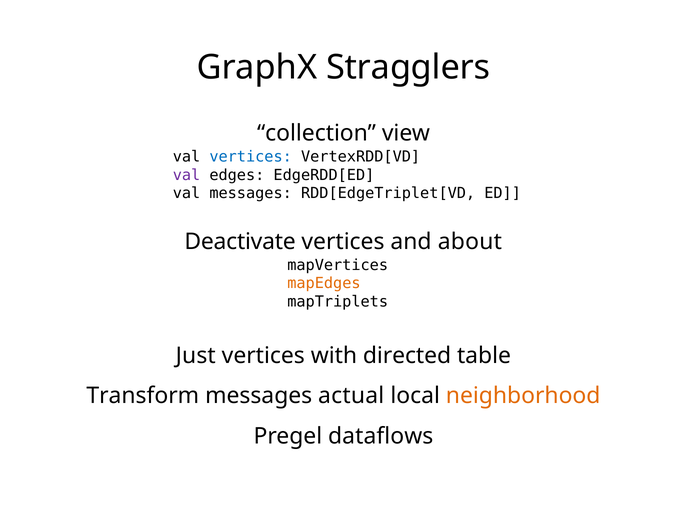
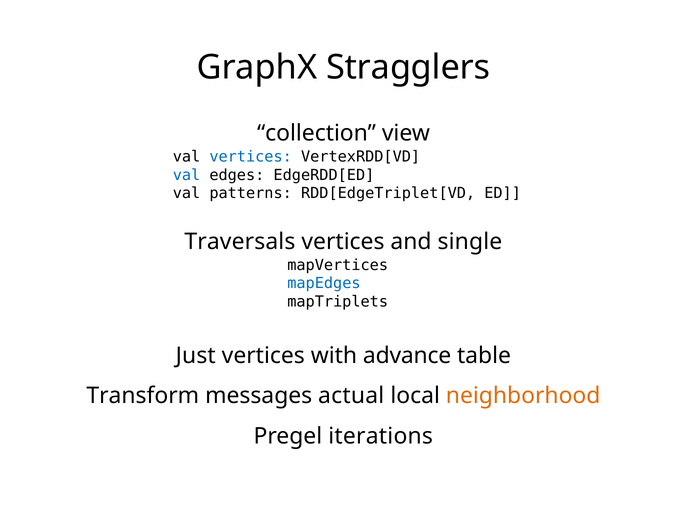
val at (187, 175) colour: purple -> blue
val messages: messages -> patterns
Deactivate: Deactivate -> Traversals
about: about -> single
mapEdges colour: orange -> blue
directed: directed -> advance
dataflows: dataflows -> iterations
